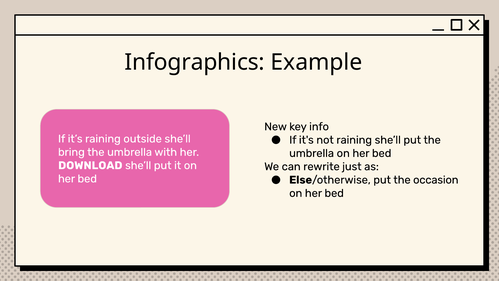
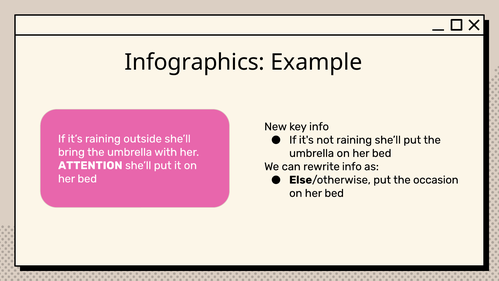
DOWNLOAD: DOWNLOAD -> ATTENTION
rewrite just: just -> info
